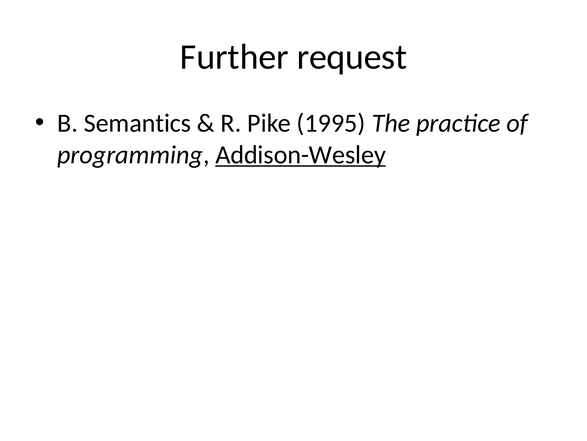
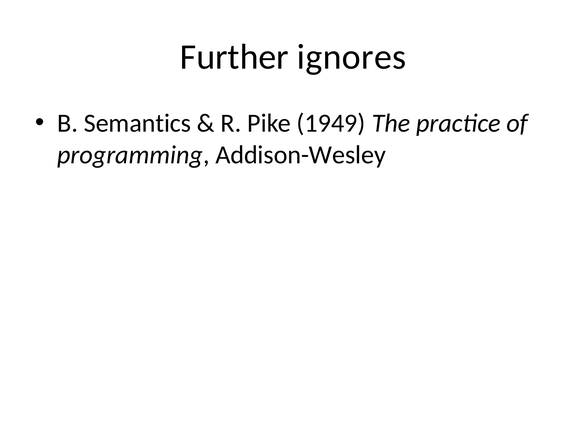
request: request -> ignores
1995: 1995 -> 1949
Addison-Wesley underline: present -> none
